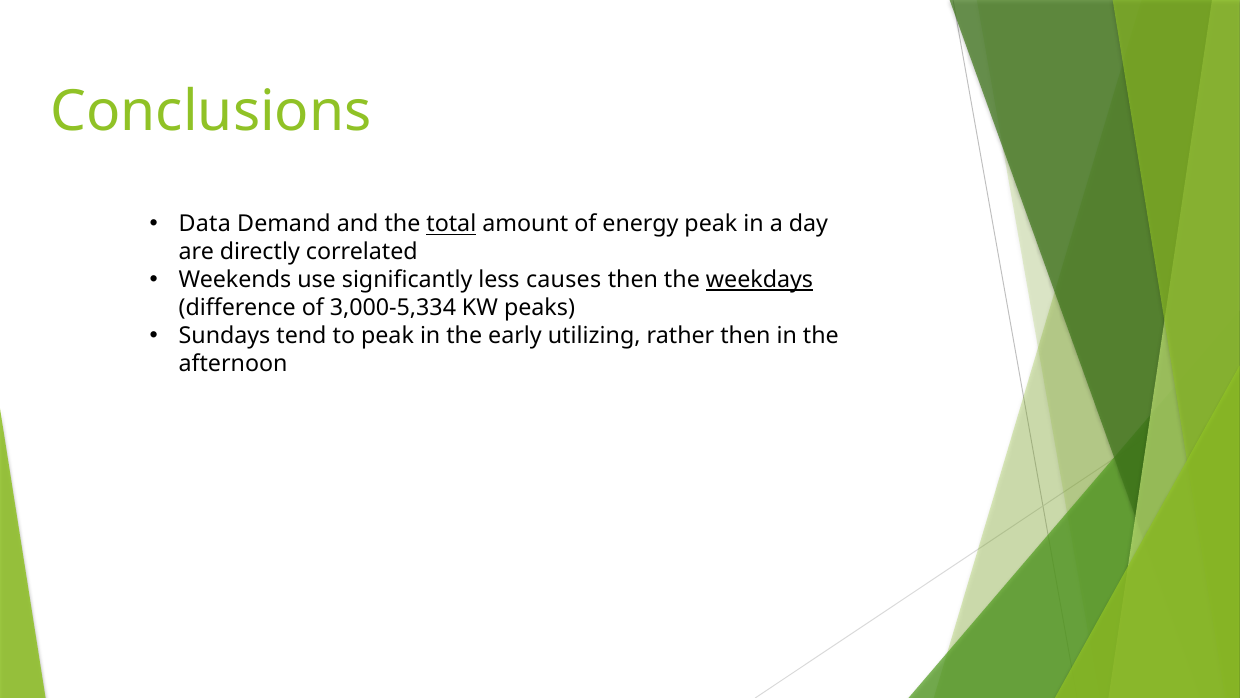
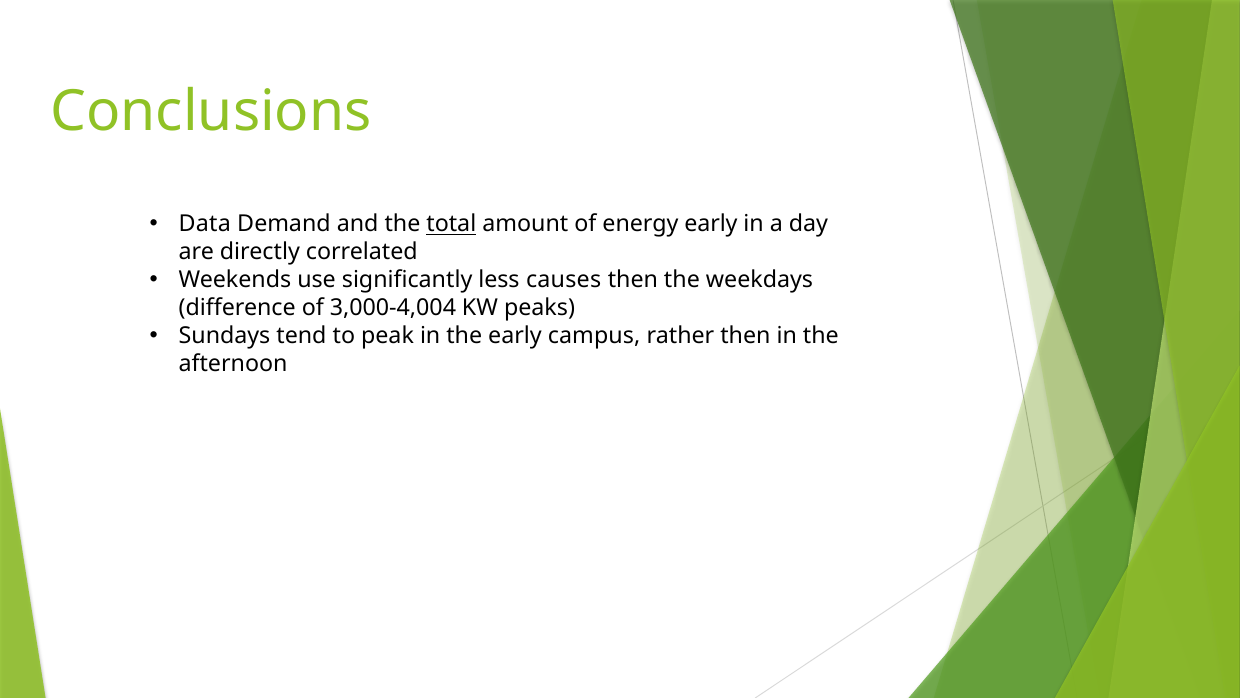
energy peak: peak -> early
weekdays underline: present -> none
3,000-5,334: 3,000-5,334 -> 3,000-4,004
utilizing: utilizing -> campus
